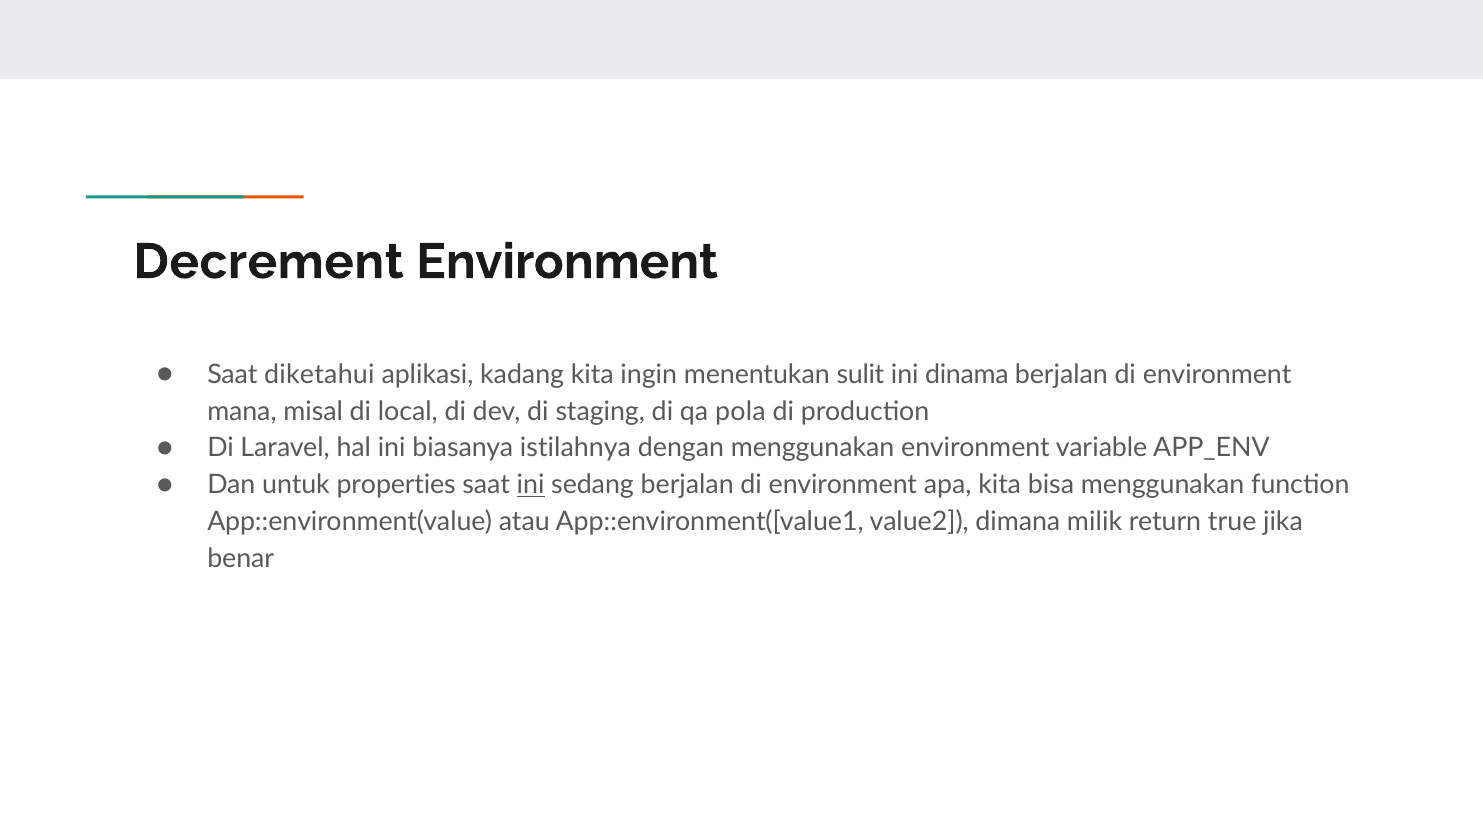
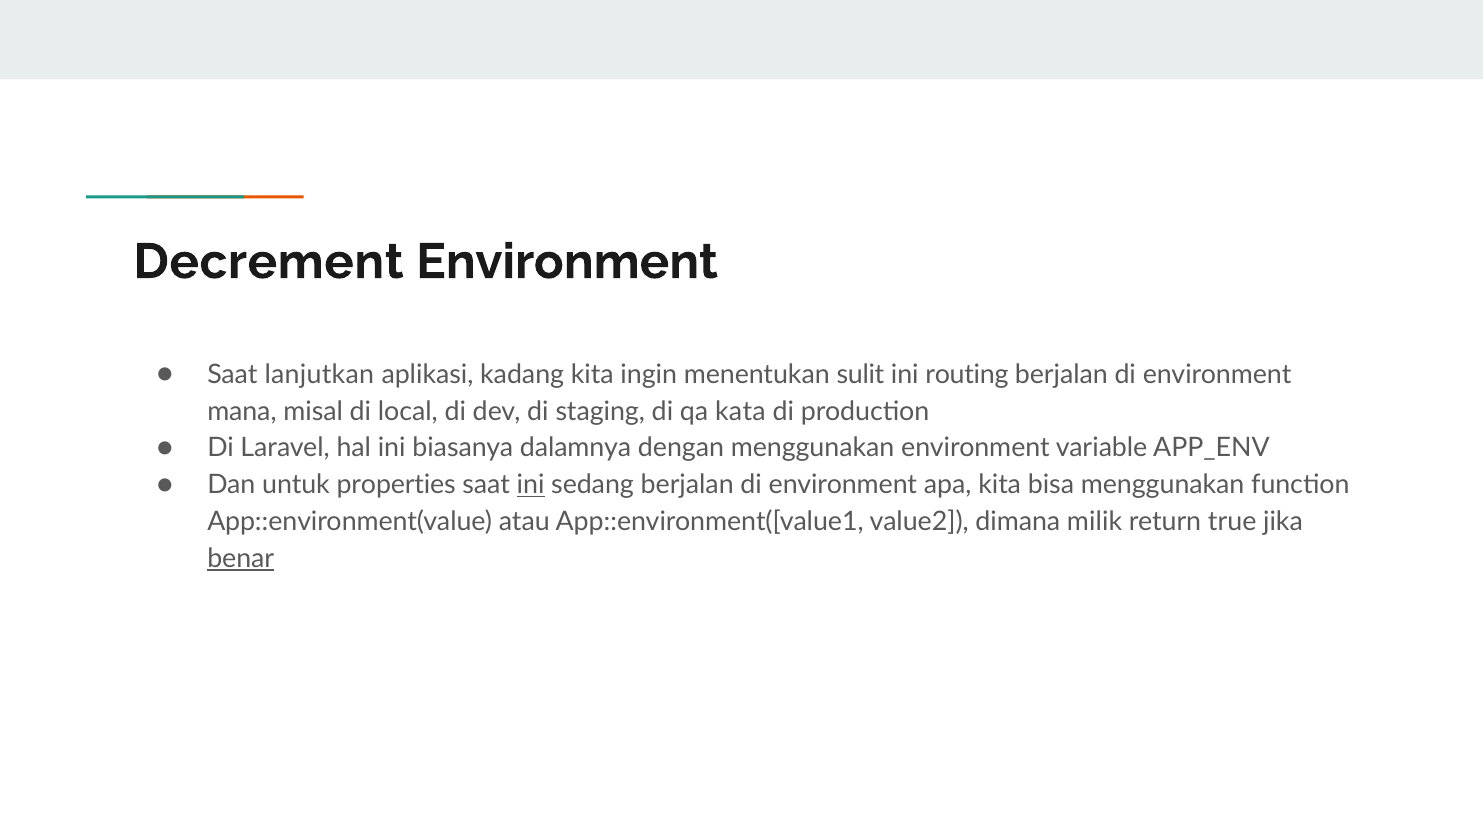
diketahui: diketahui -> lanjutkan
dinama: dinama -> routing
pola: pola -> kata
istilahnya: istilahnya -> dalamnya
benar underline: none -> present
